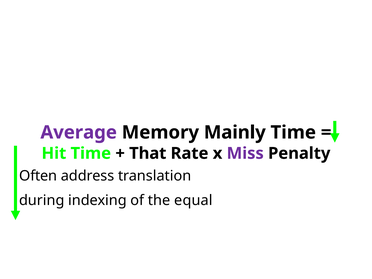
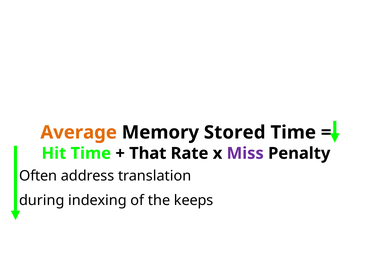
Average colour: purple -> orange
Mainly: Mainly -> Stored
equal: equal -> keeps
